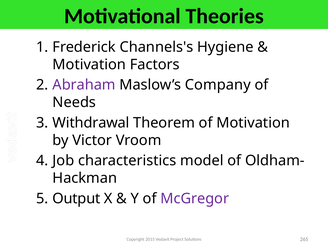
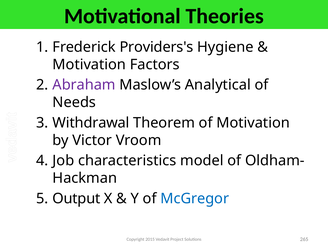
Channels's: Channels's -> Providers's
Company: Company -> Analytical
McGregor colour: purple -> blue
